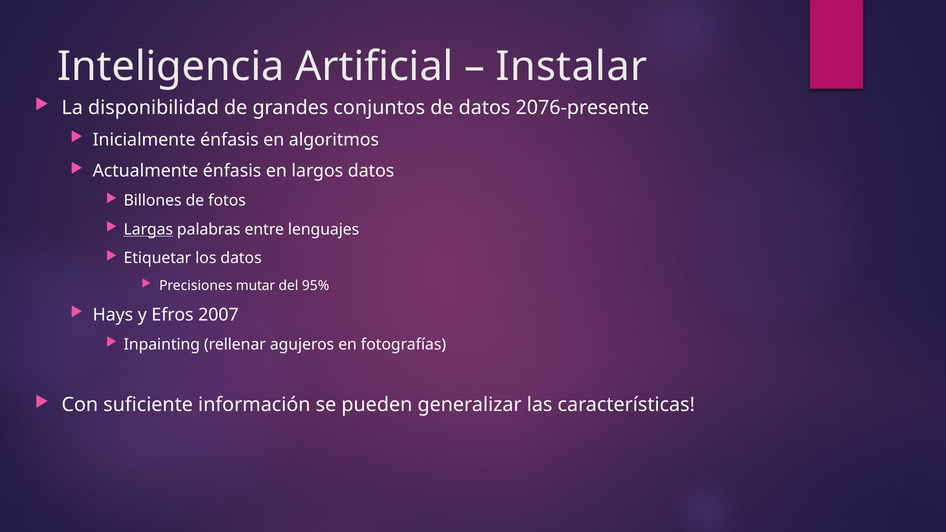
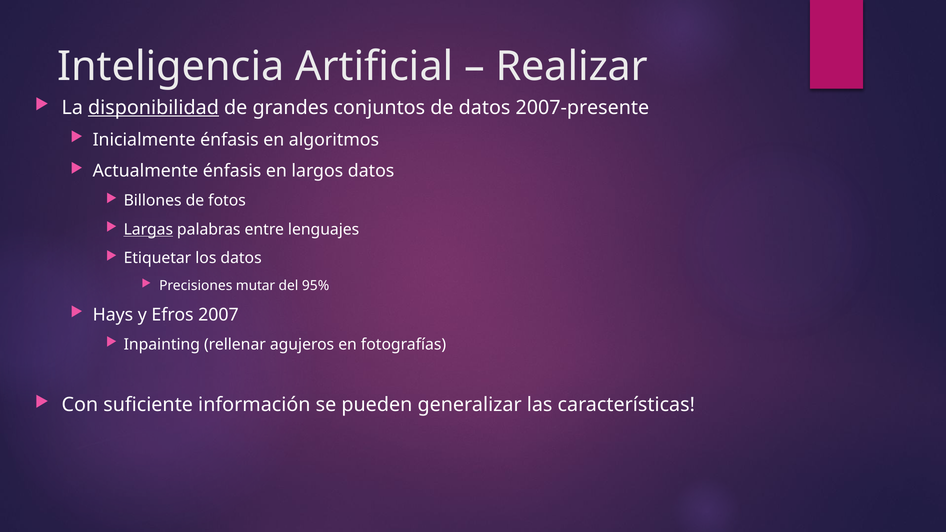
Instalar: Instalar -> Realizar
disponibilidad underline: none -> present
2076-presente: 2076-presente -> 2007-presente
